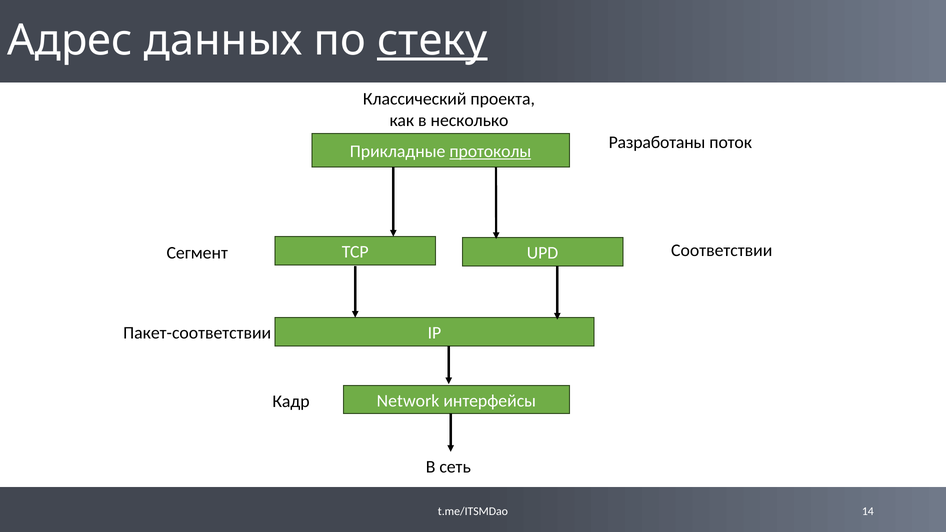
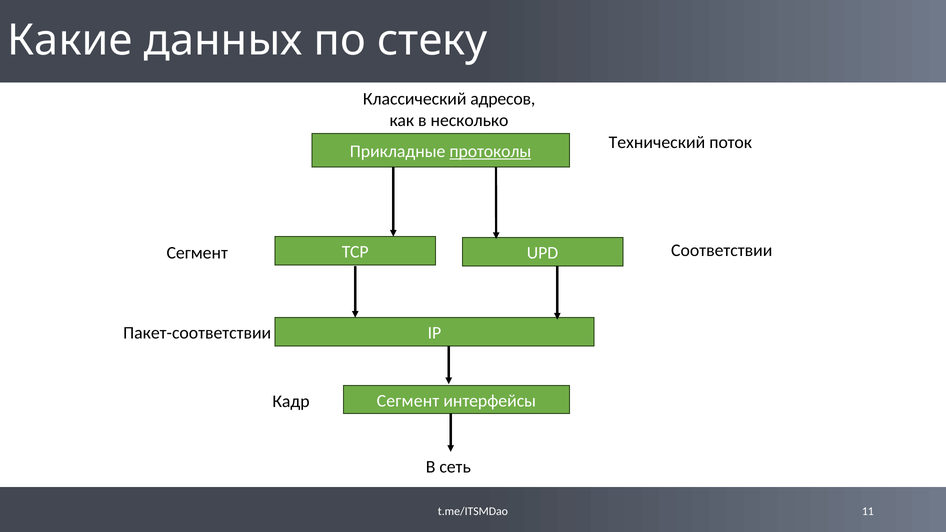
Адрес: Адрес -> Какие
стеку underline: present -> none
проекта: проекта -> адресов
Разработаны: Разработаны -> Технический
Network at (408, 401): Network -> Сегмент
14: 14 -> 11
